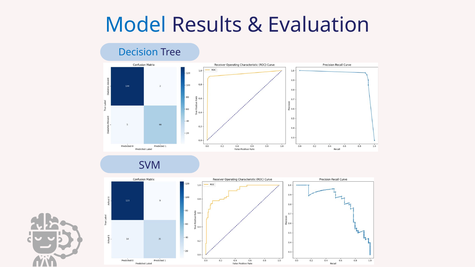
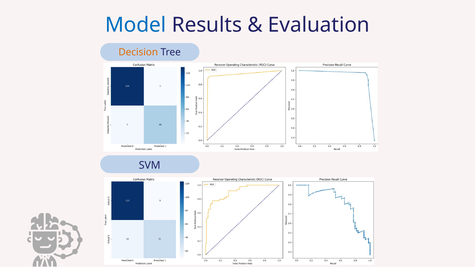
Decision colour: blue -> orange
